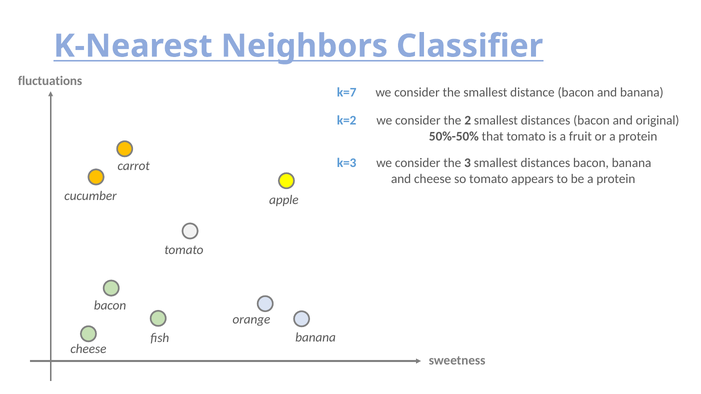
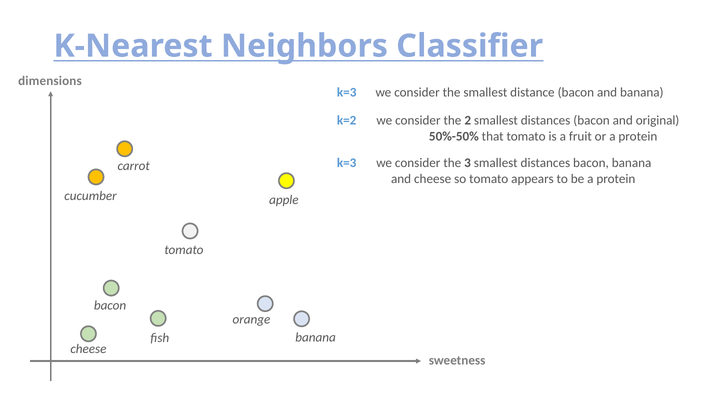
fluctuations: fluctuations -> dimensions
k=7 at (347, 92): k=7 -> k=3
